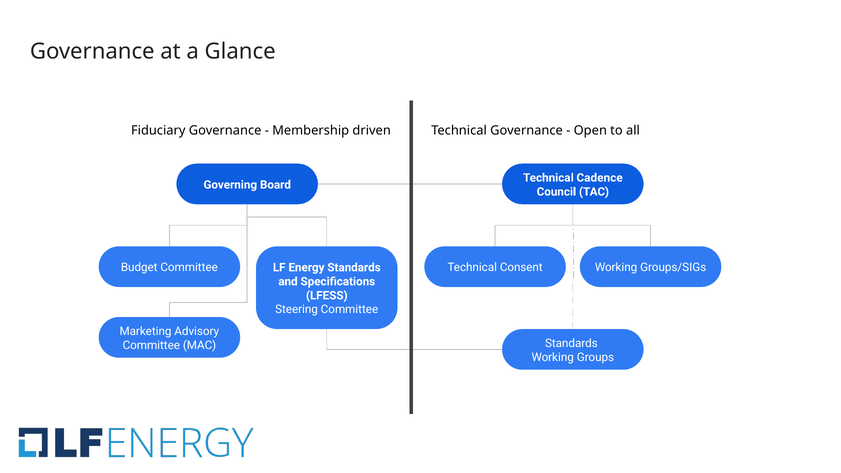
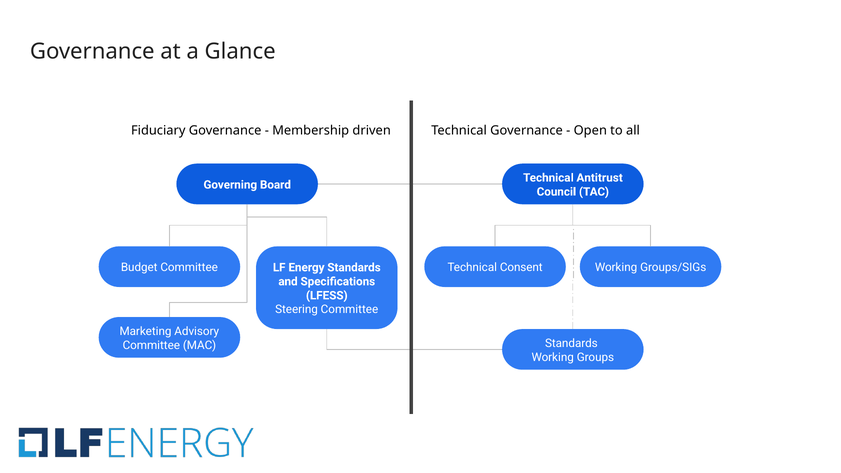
Cadence: Cadence -> Antitrust
